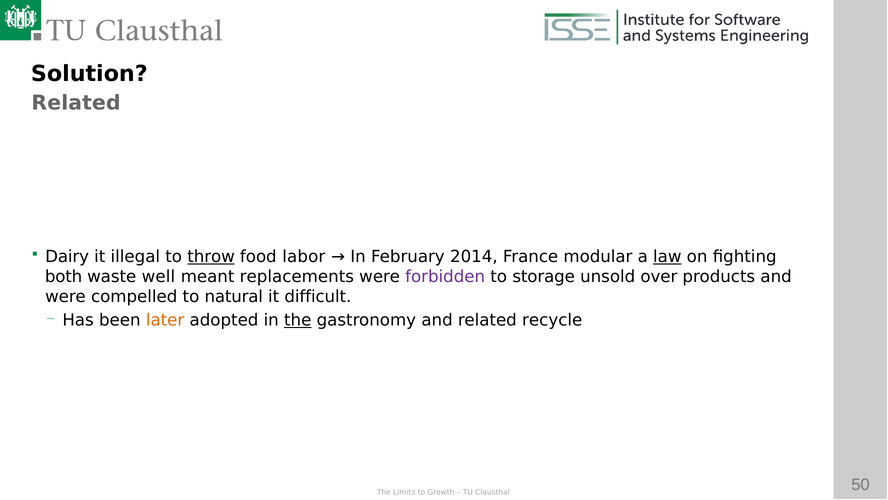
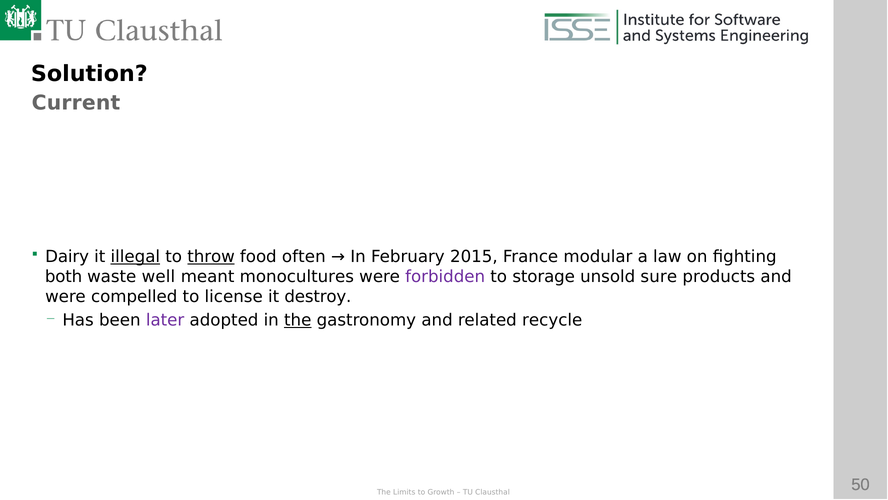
Related at (76, 103): Related -> Current
illegal underline: none -> present
labor: labor -> often
2014: 2014 -> 2015
law underline: present -> none
replacements: replacements -> monocultures
over: over -> sure
natural: natural -> license
difficult: difficult -> destroy
later colour: orange -> purple
